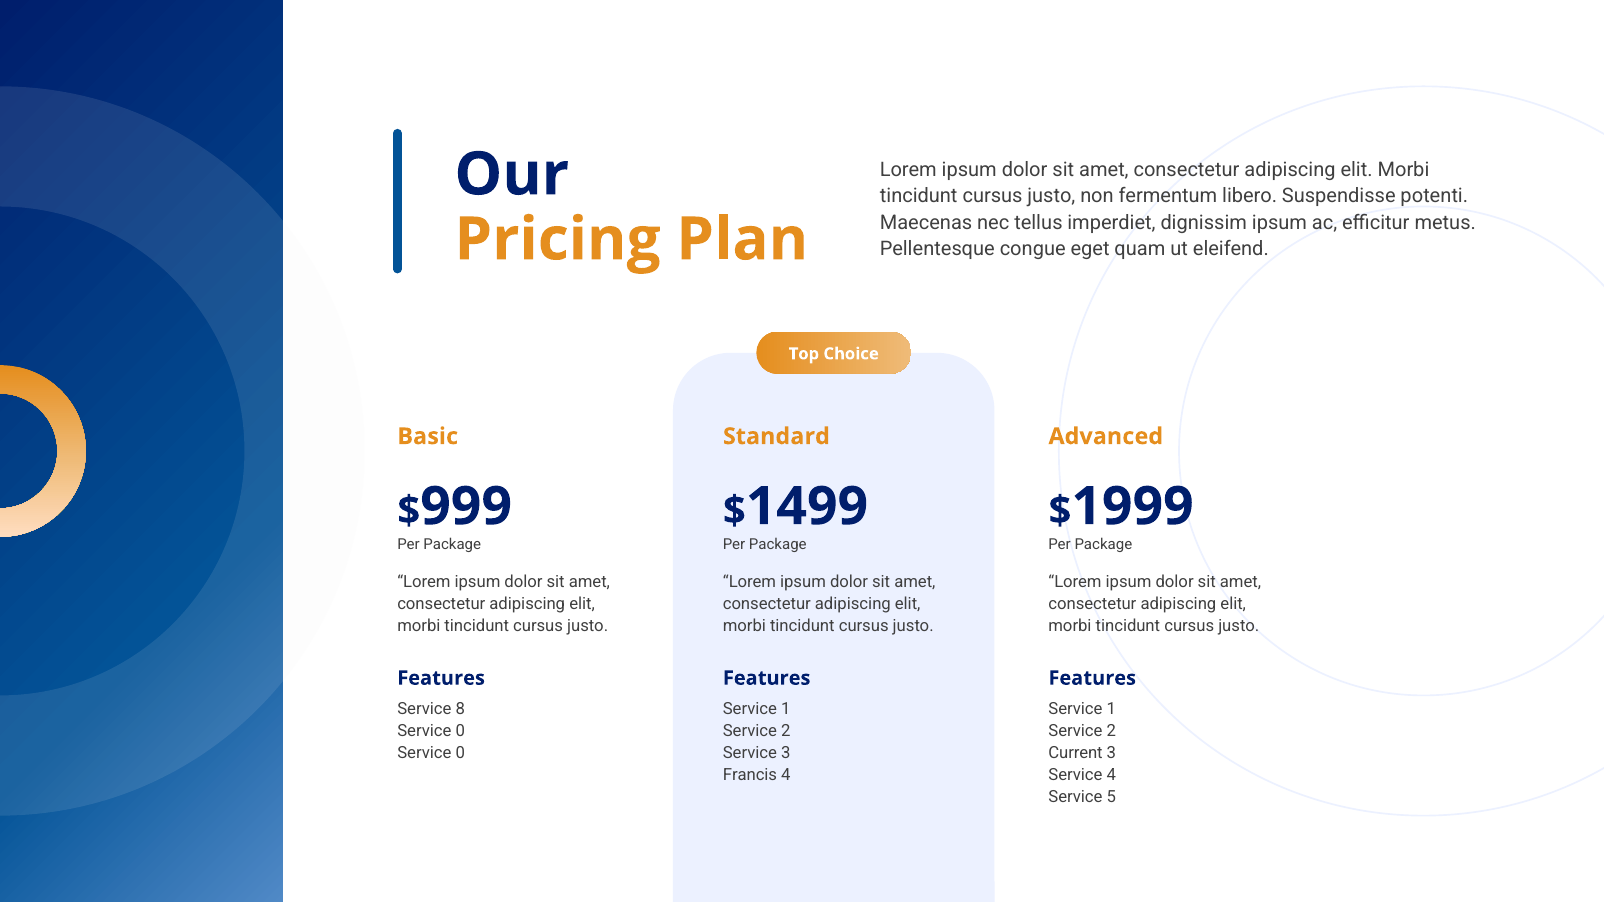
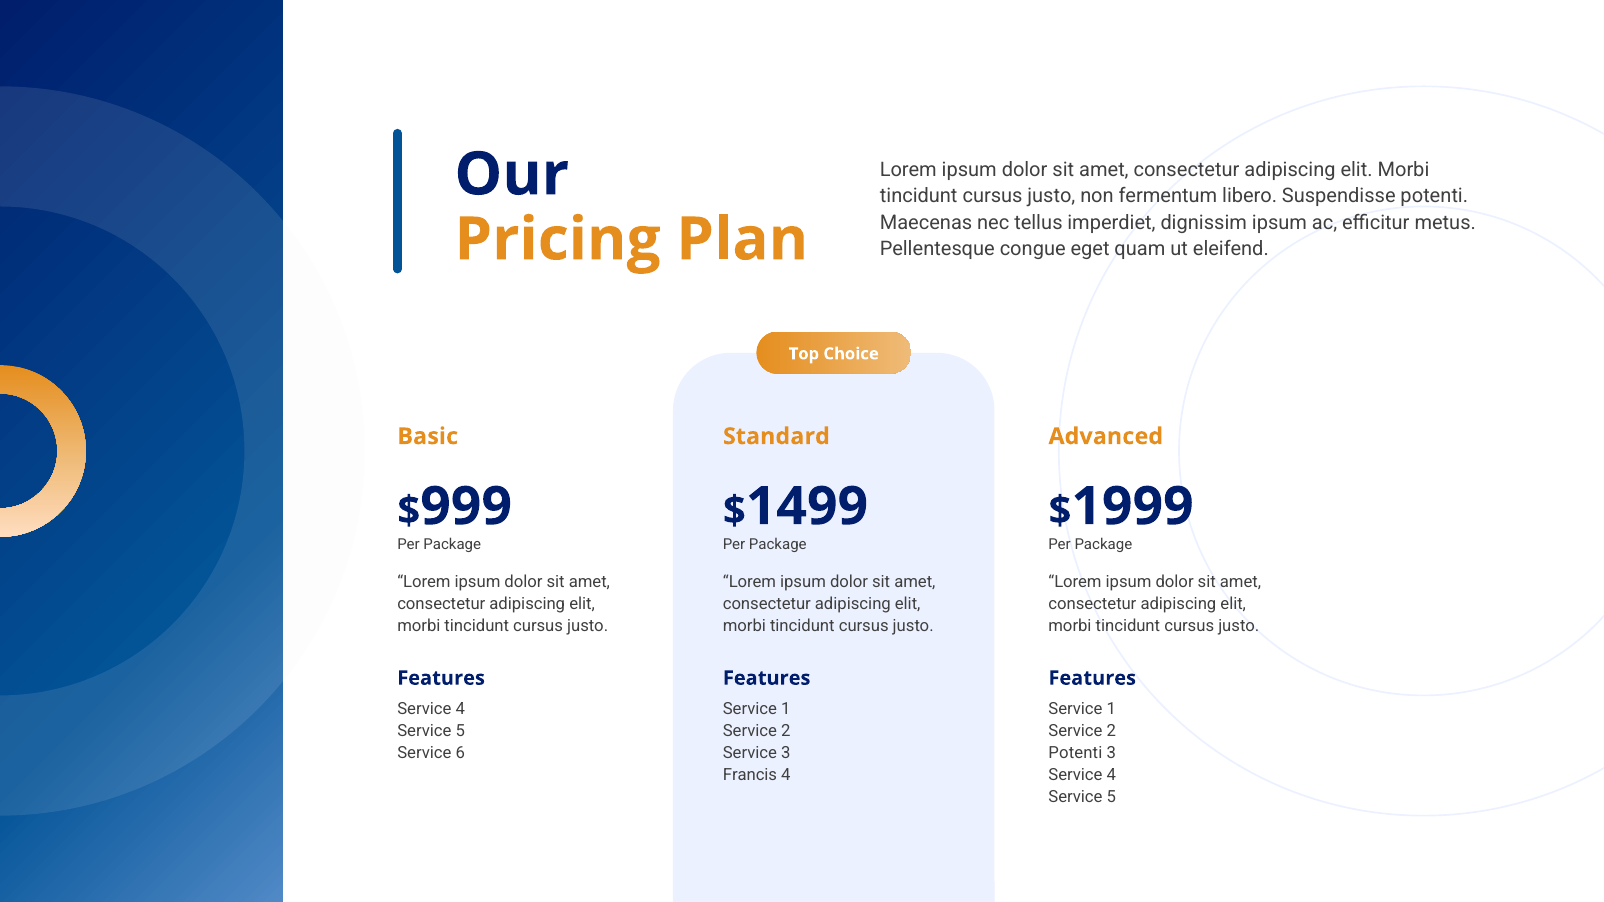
8 at (460, 709): 8 -> 4
0 at (460, 731): 0 -> 5
0 at (460, 754): 0 -> 6
Current at (1076, 754): Current -> Potenti
